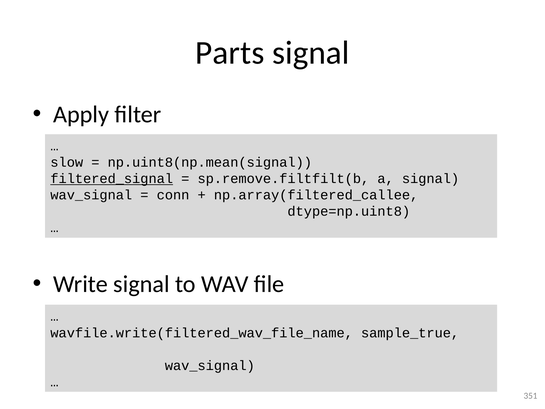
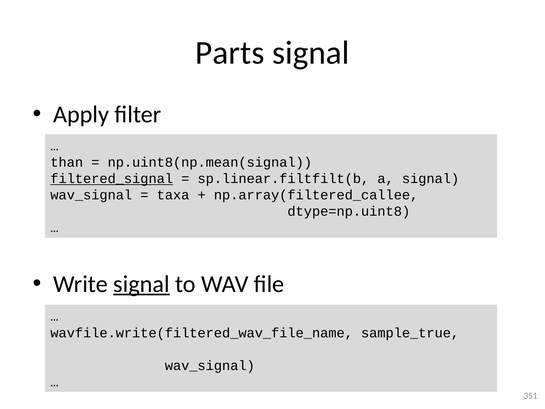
slow: slow -> than
sp.remove.filtfilt(b: sp.remove.filtfilt(b -> sp.linear.filtfilt(b
conn: conn -> taxa
signal at (141, 284) underline: none -> present
